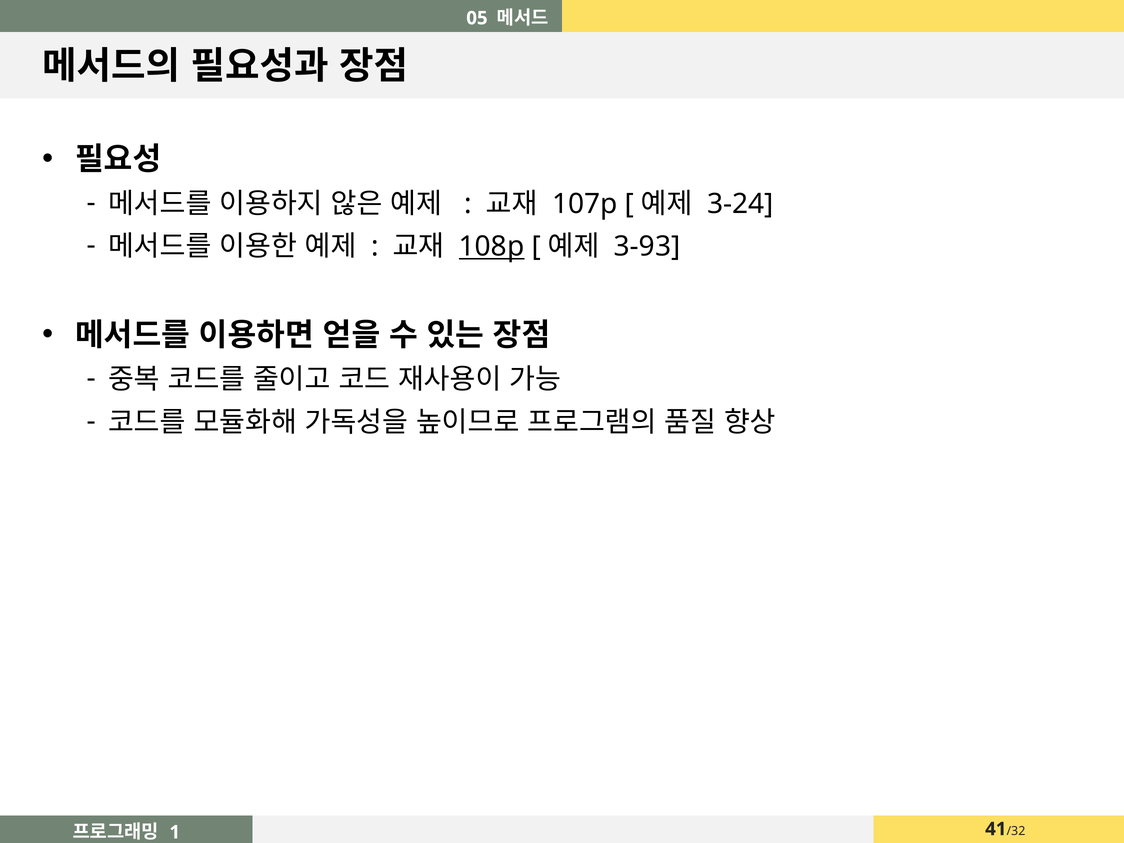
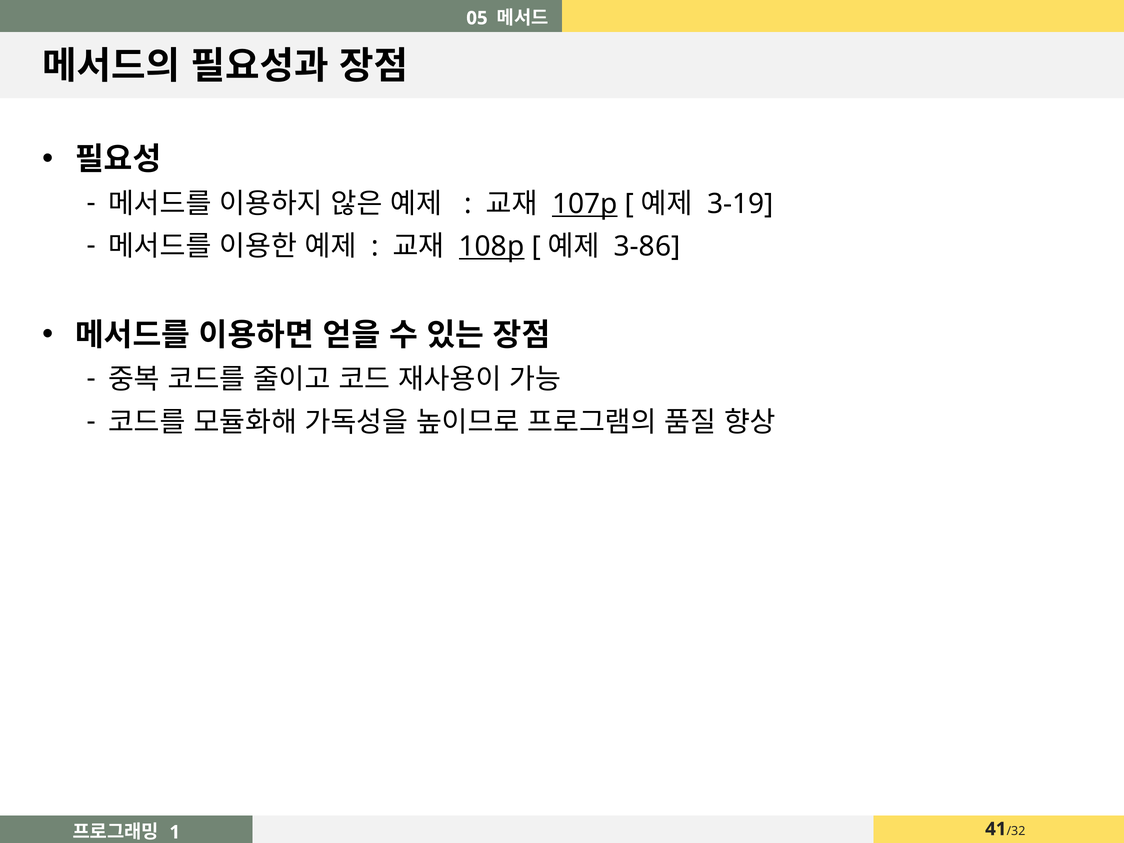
107p underline: none -> present
3-24: 3-24 -> 3-19
3-93: 3-93 -> 3-86
